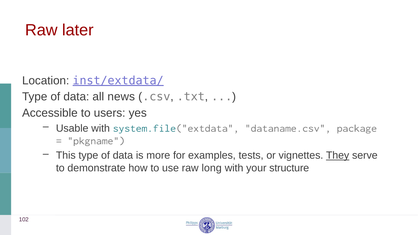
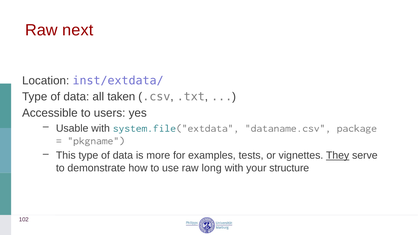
later: later -> next
inst/extdata/ underline: present -> none
news: news -> taken
